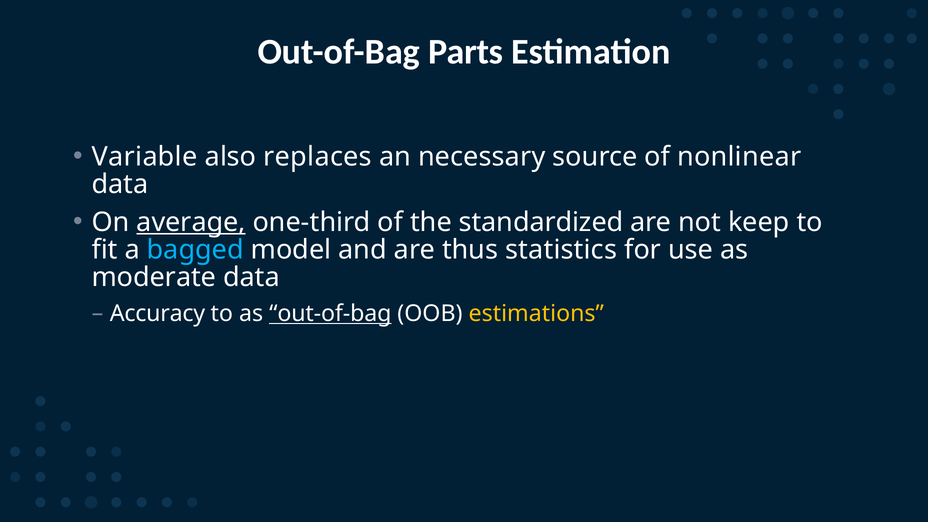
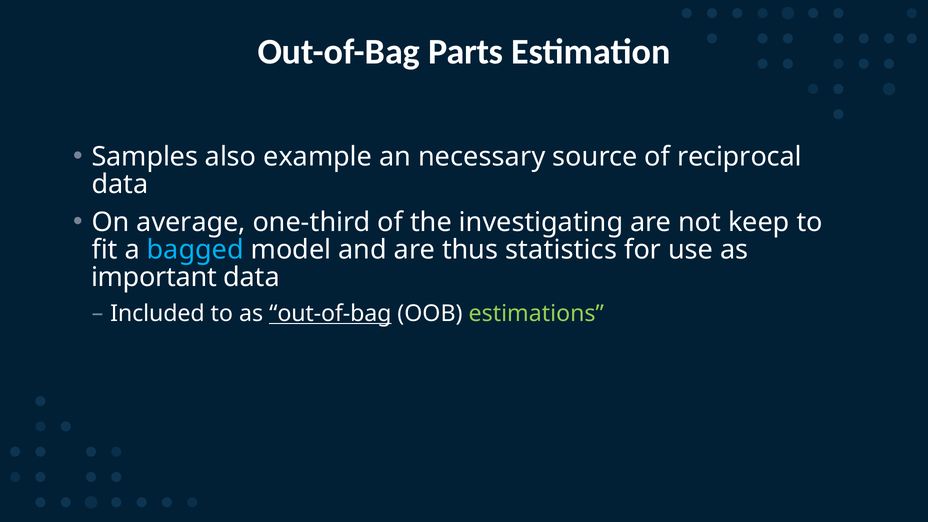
Variable: Variable -> Samples
replaces: replaces -> example
nonlinear: nonlinear -> reciprocal
average underline: present -> none
standardized: standardized -> investigating
moderate: moderate -> important
Accuracy: Accuracy -> Included
estimations colour: yellow -> light green
